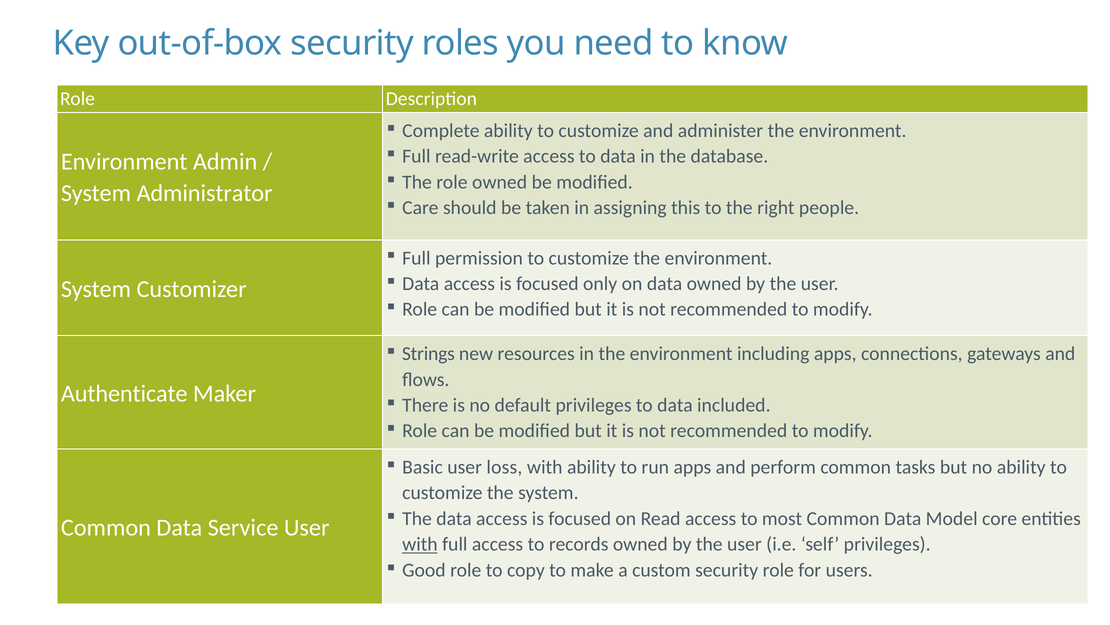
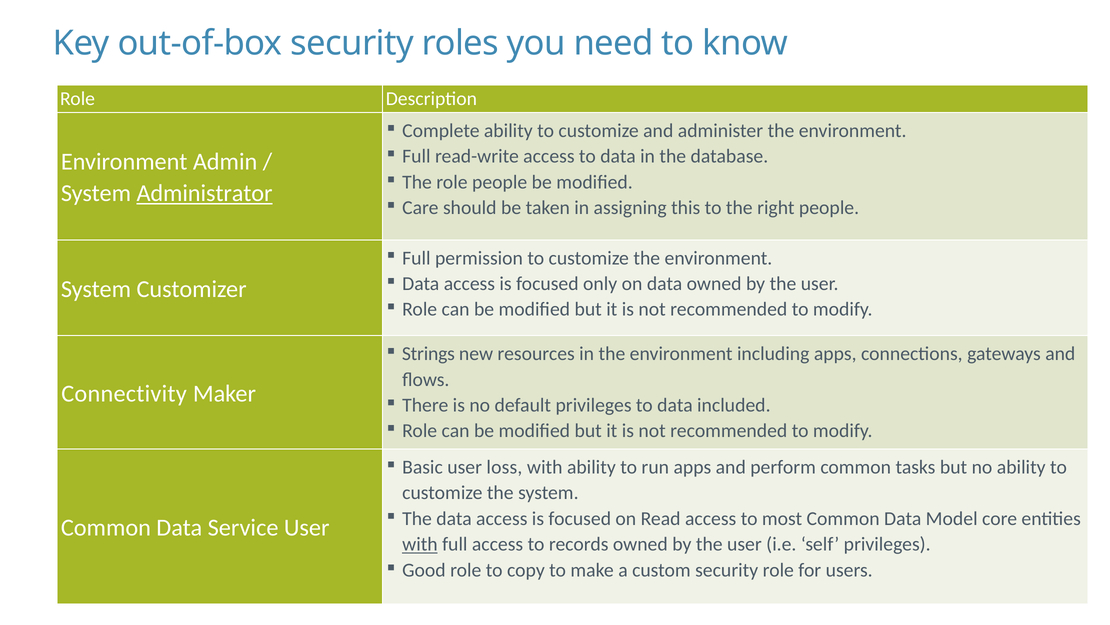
role owned: owned -> people
Administrator underline: none -> present
Authenticate: Authenticate -> Connectivity
